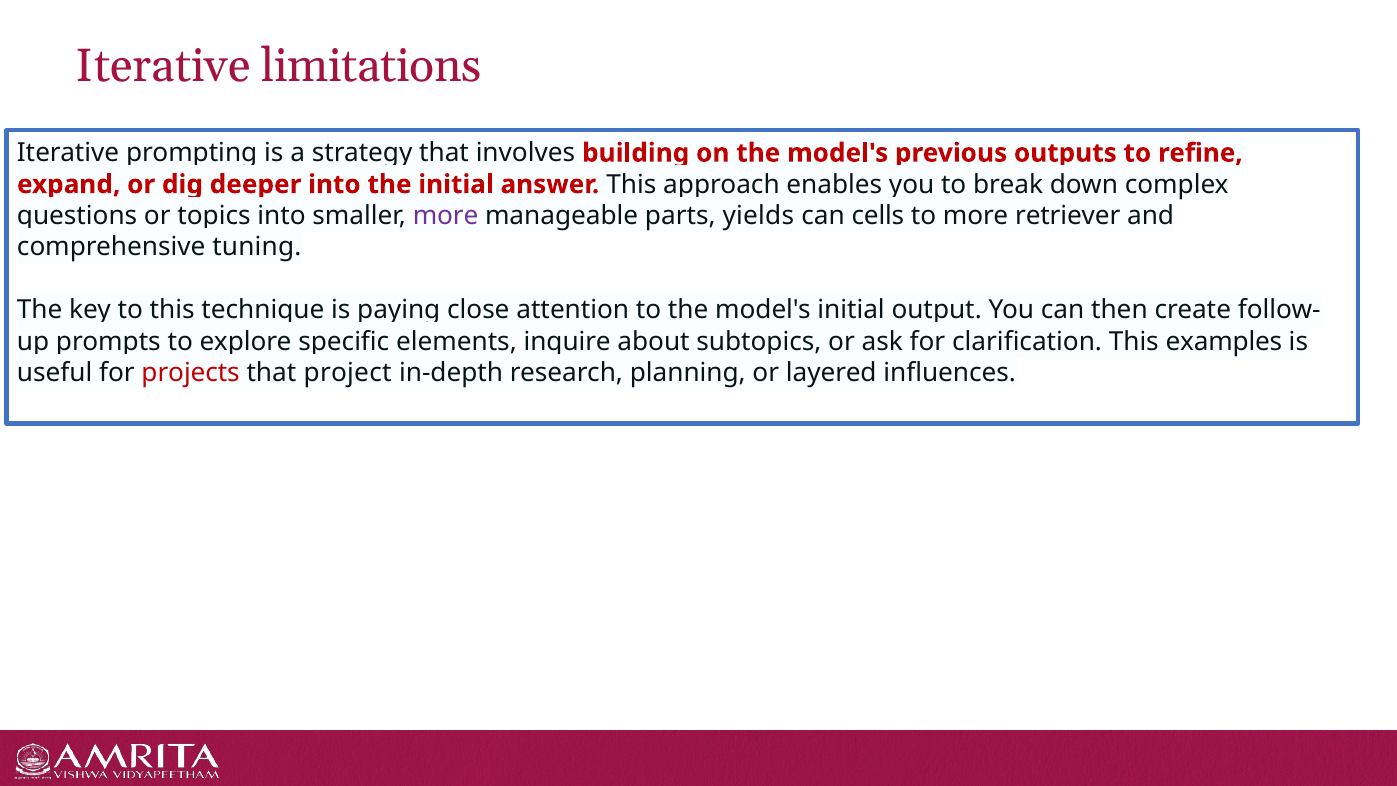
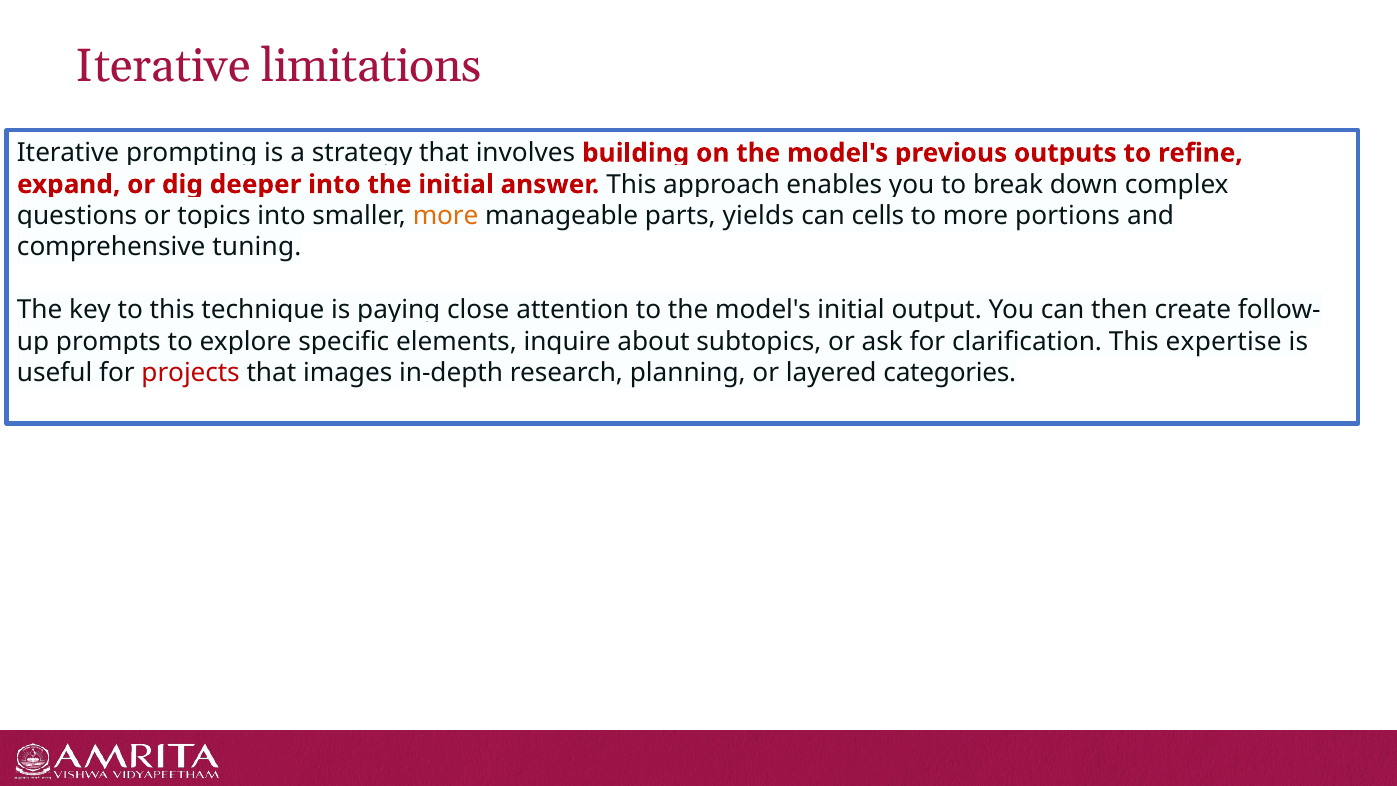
more at (446, 216) colour: purple -> orange
retriever: retriever -> portions
examples: examples -> expertise
project: project -> images
influences: influences -> categories
